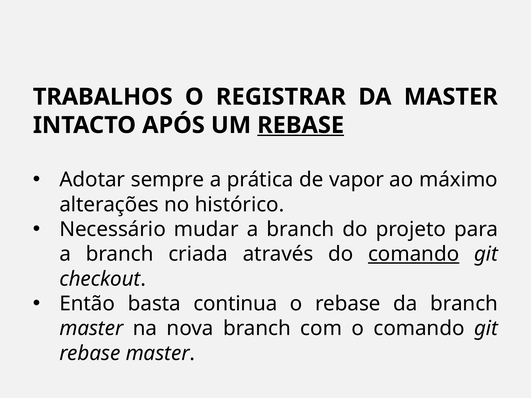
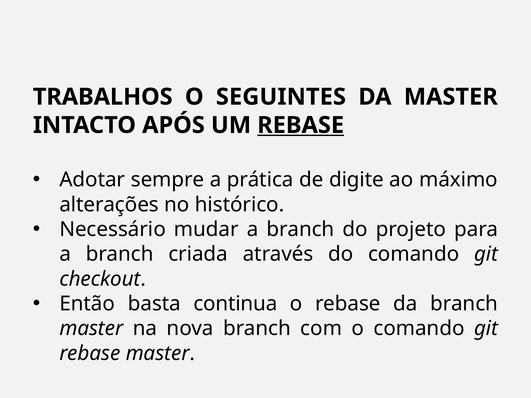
REGISTRAR: REGISTRAR -> SEGUINTES
vapor: vapor -> digite
comando at (414, 254) underline: present -> none
